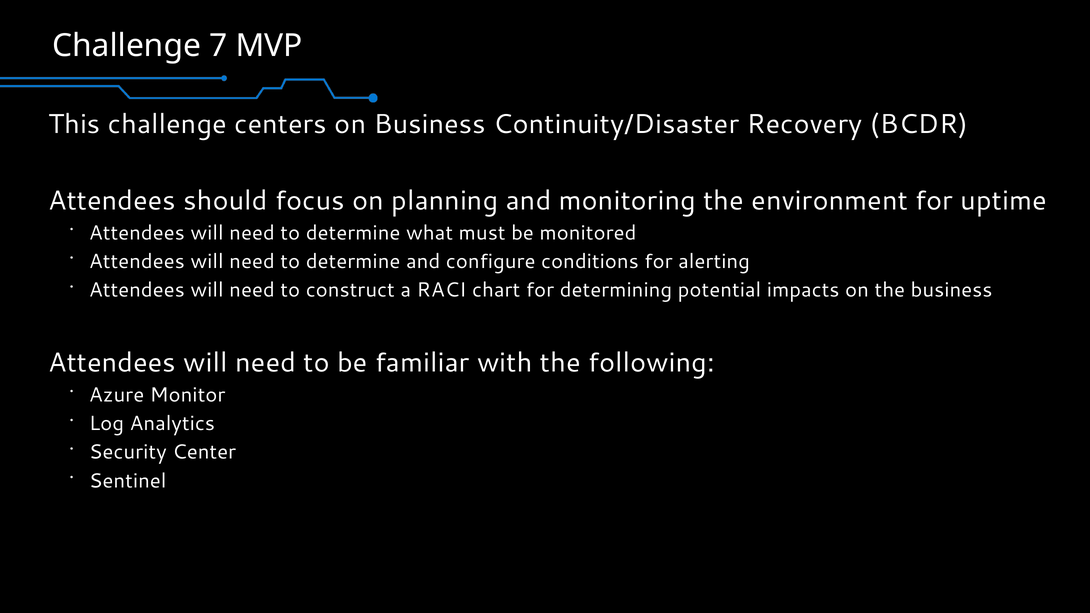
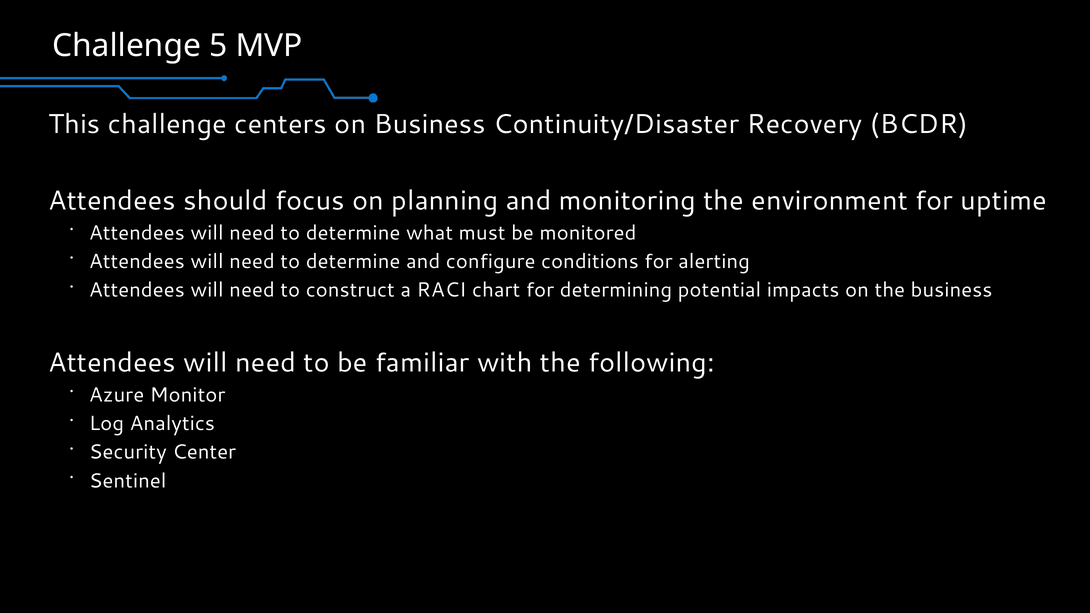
7: 7 -> 5
